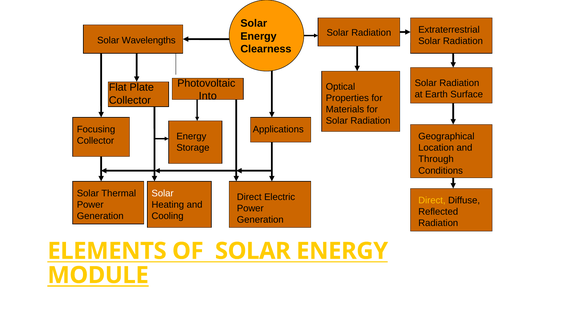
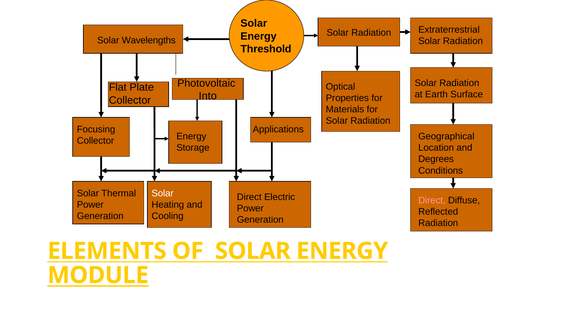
Clearness: Clearness -> Threshold
Through: Through -> Degrees
Direct at (432, 200) colour: yellow -> pink
